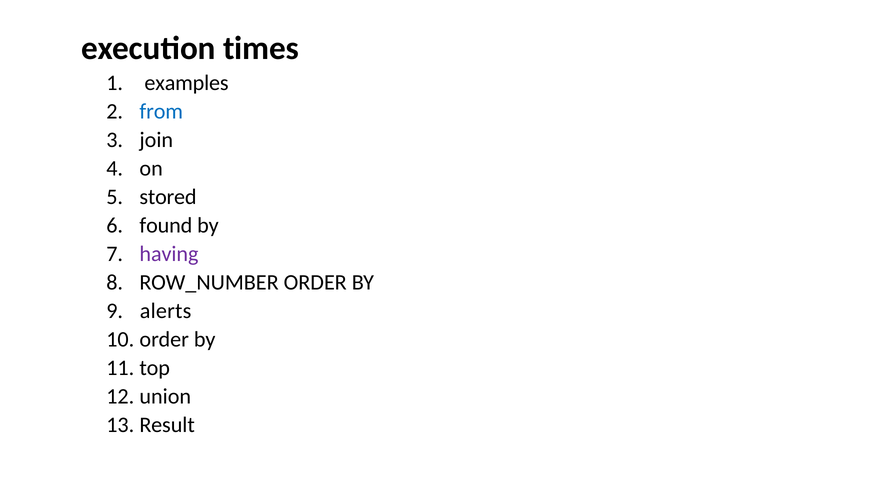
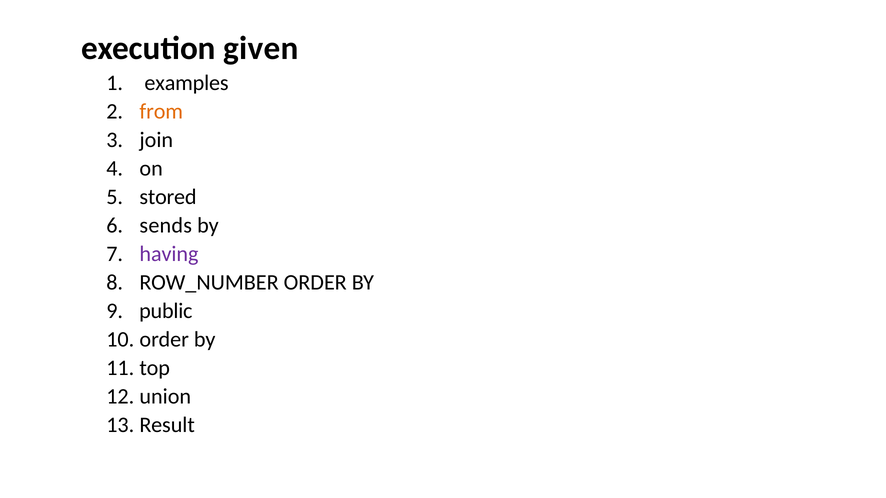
times: times -> given
from colour: blue -> orange
found: found -> sends
alerts: alerts -> public
